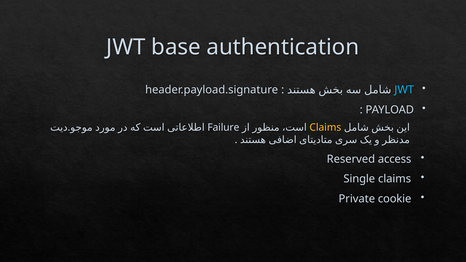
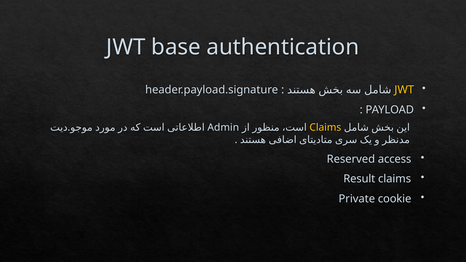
JWT at (404, 90) colour: light blue -> yellow
Failure: Failure -> Admin
Single: Single -> Result
